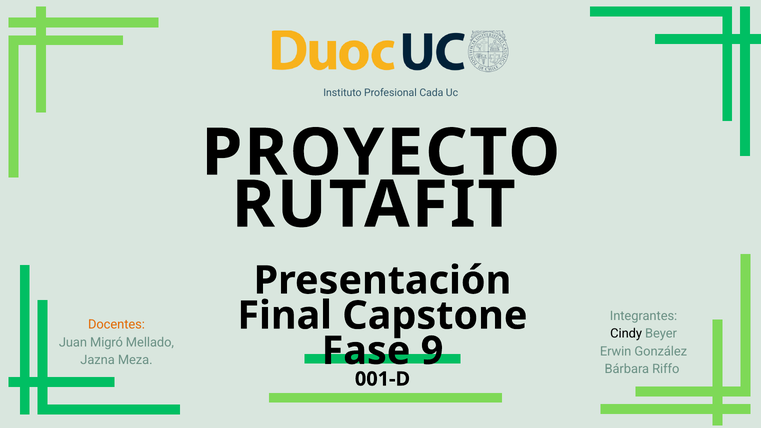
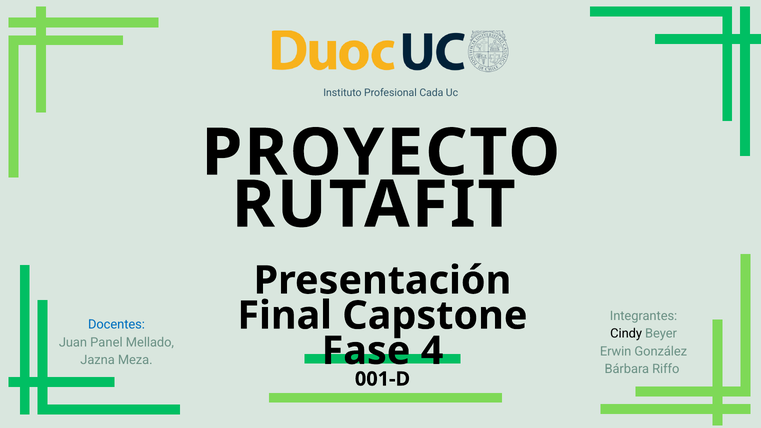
Docentes colour: orange -> blue
Migró: Migró -> Panel
9: 9 -> 4
